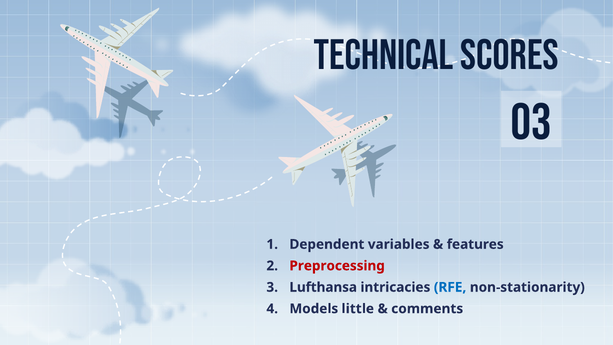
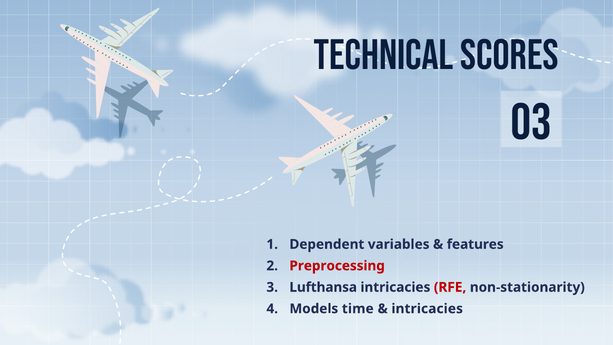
RFE colour: blue -> red
little: little -> time
comments at (427, 309): comments -> intricacies
